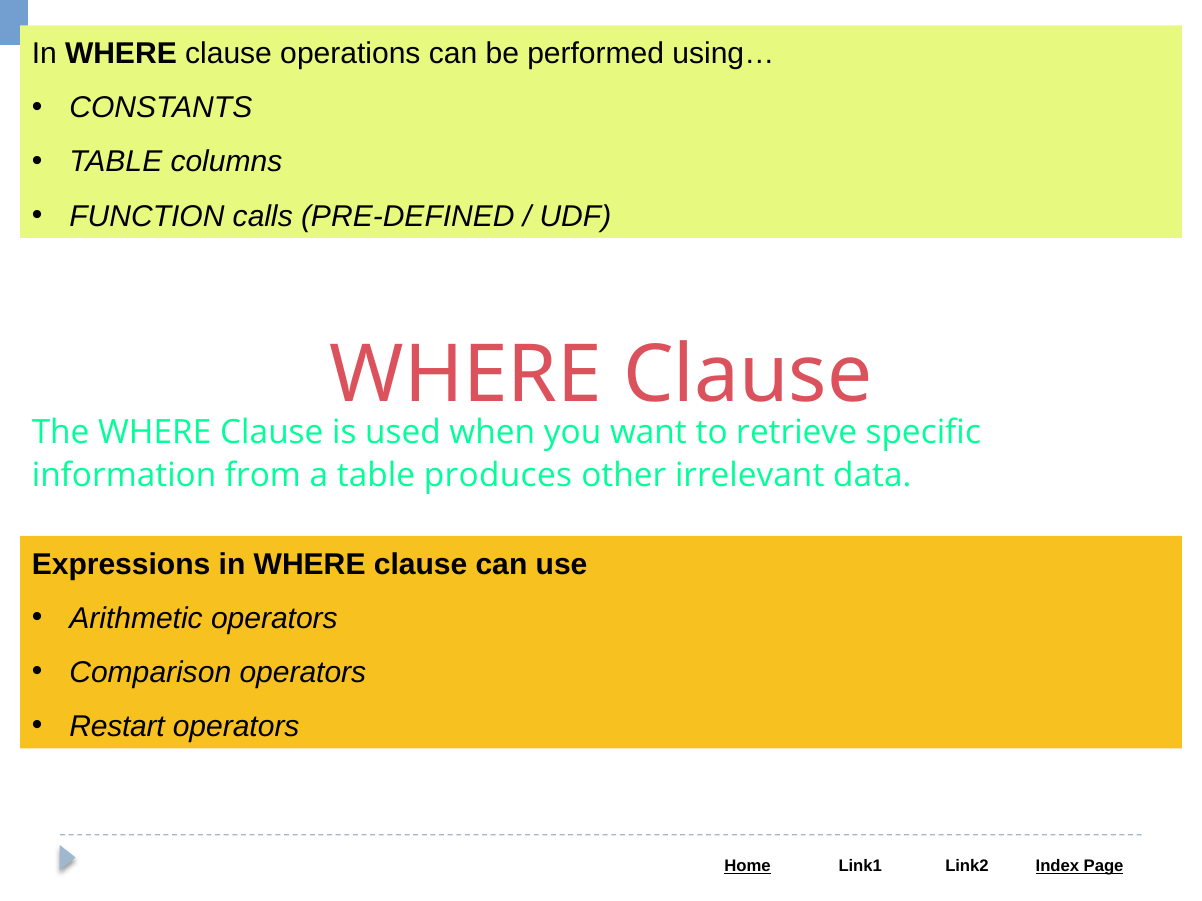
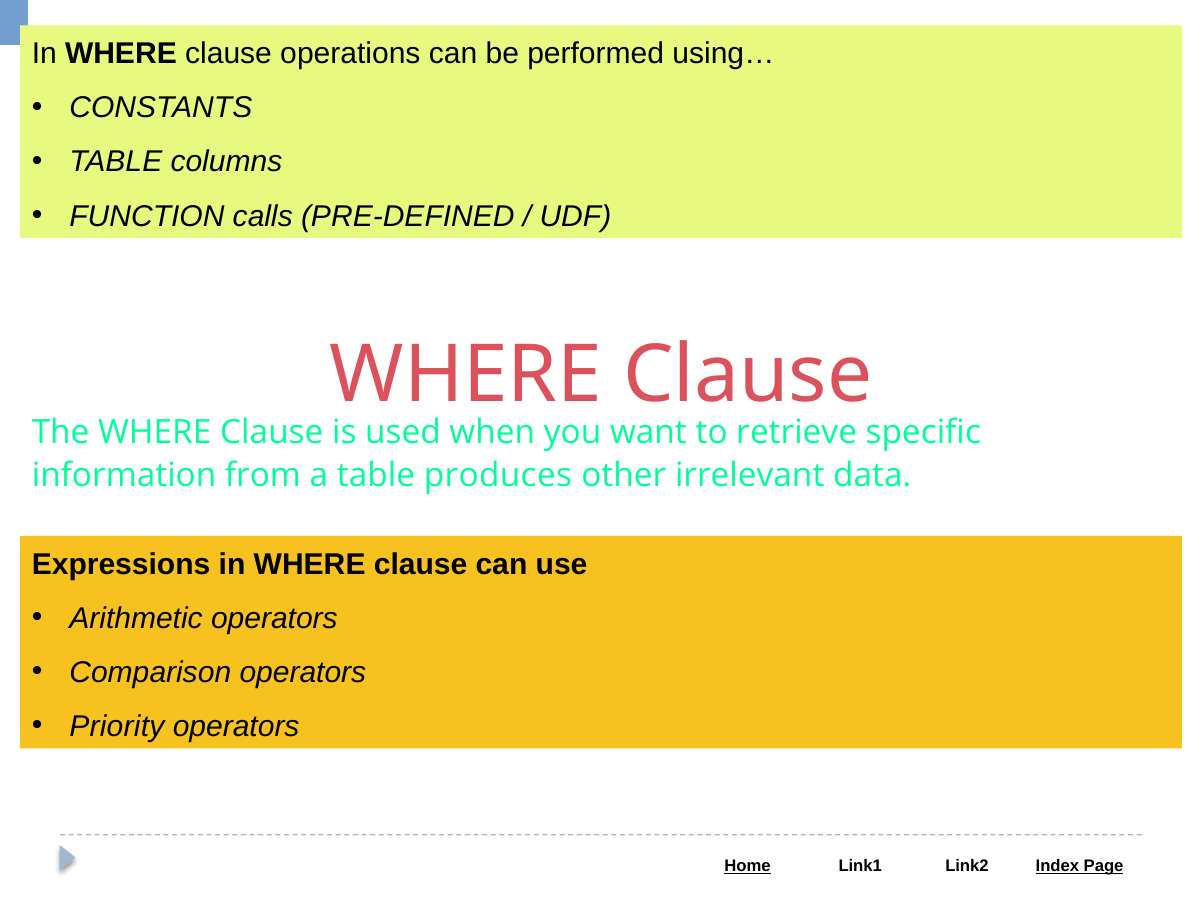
Restart: Restart -> Priority
